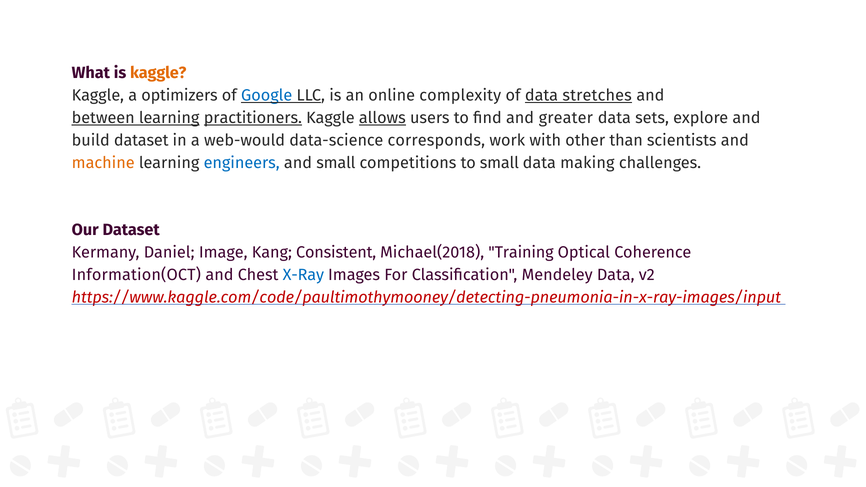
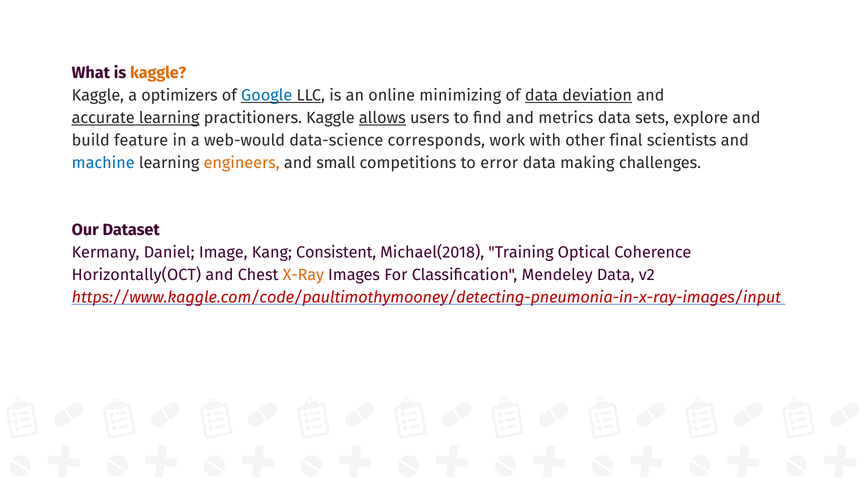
complexity: complexity -> minimizing
stretches: stretches -> deviation
between: between -> accurate
practitioners underline: present -> none
greater: greater -> metrics
build dataset: dataset -> feature
than: than -> final
machine colour: orange -> blue
engineers colour: blue -> orange
to small: small -> error
Information(OCT: Information(OCT -> Horizontally(OCT
X-Ray colour: blue -> orange
